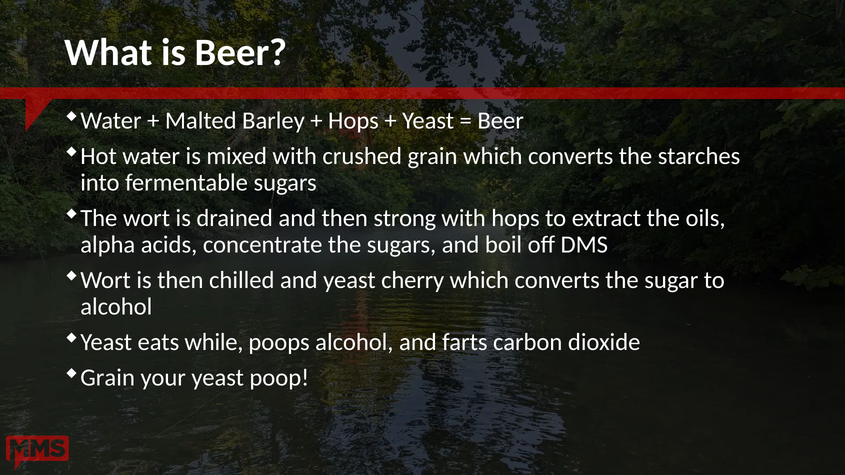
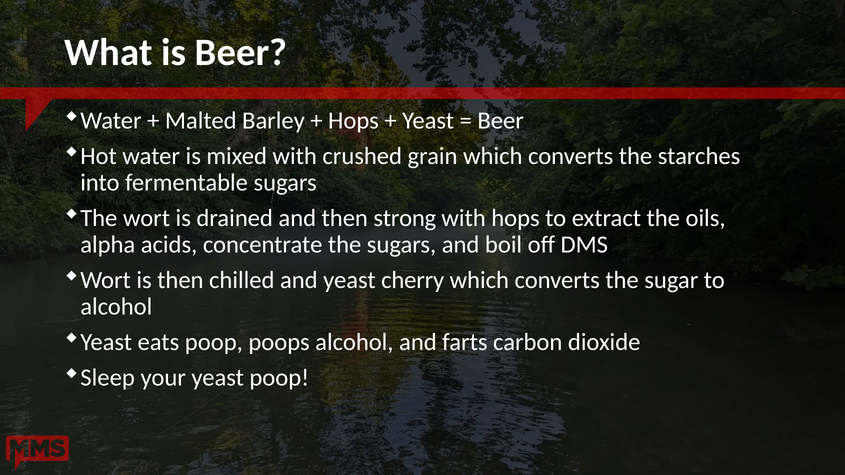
eats while: while -> poop
Grain at (108, 378): Grain -> Sleep
